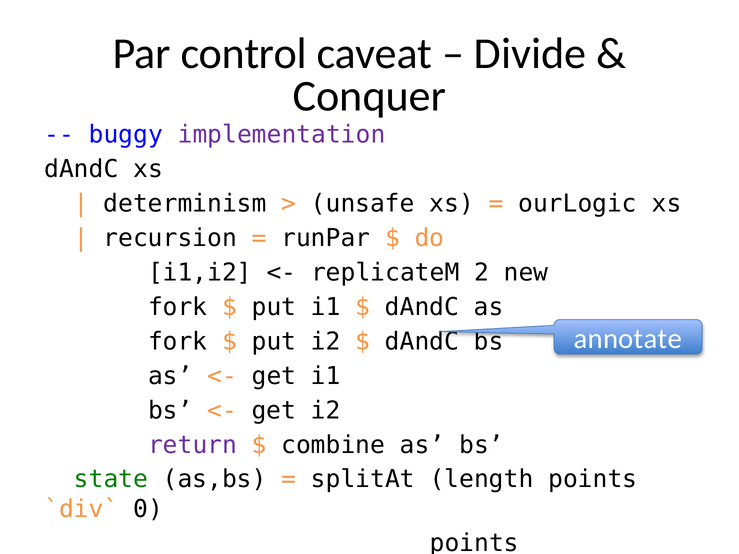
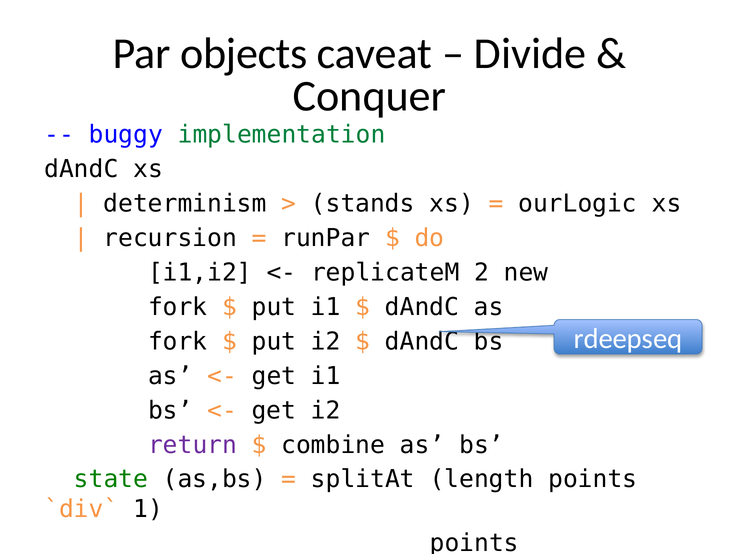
control: control -> objects
implementation colour: purple -> green
unsafe: unsafe -> stands
annotate: annotate -> rdeepseq
0: 0 -> 1
